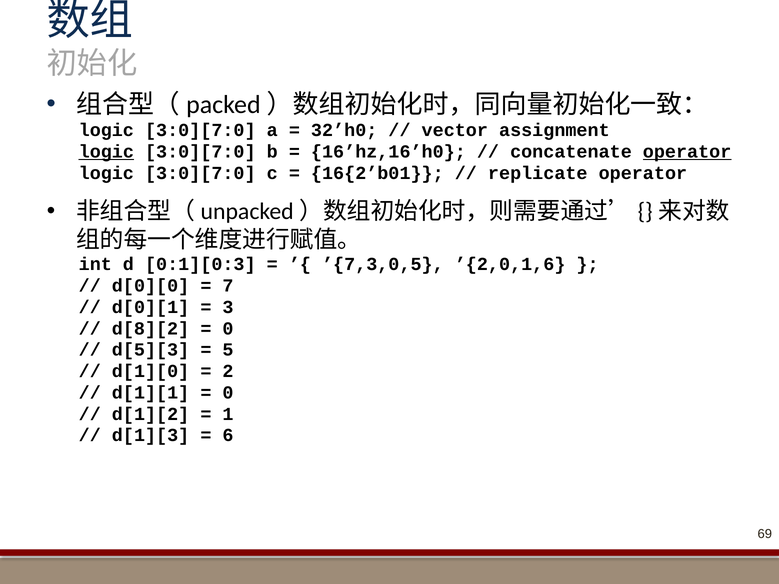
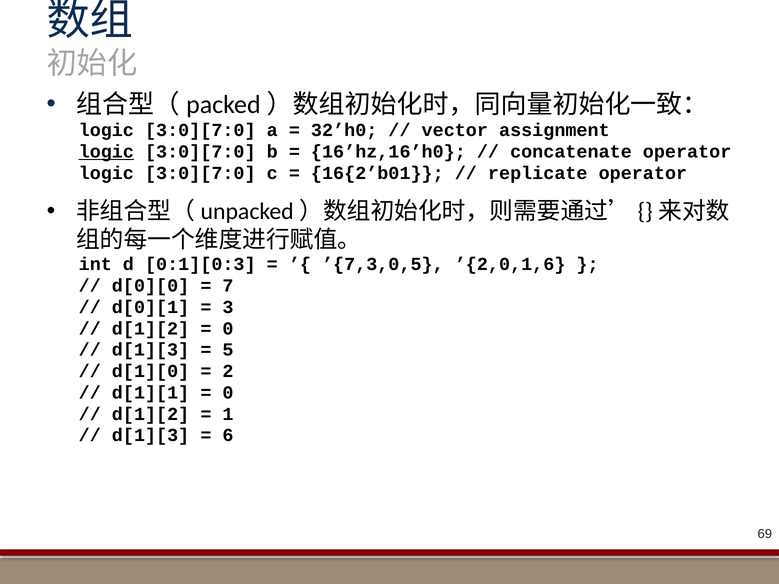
operator at (687, 152) underline: present -> none
d[8][2 at (151, 329): d[8][2 -> d[1][2
d[5][3 at (151, 350): d[5][3 -> d[1][3
